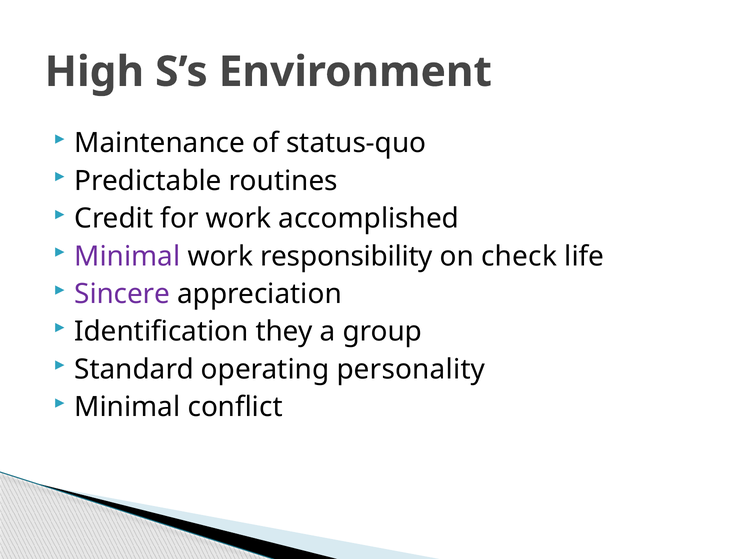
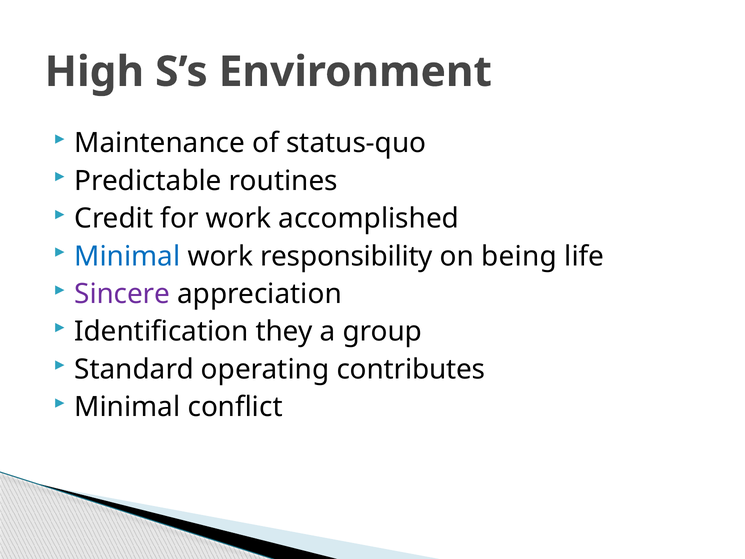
Minimal at (127, 256) colour: purple -> blue
check: check -> being
personality: personality -> contributes
